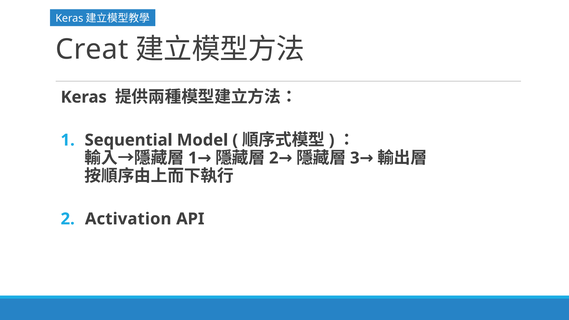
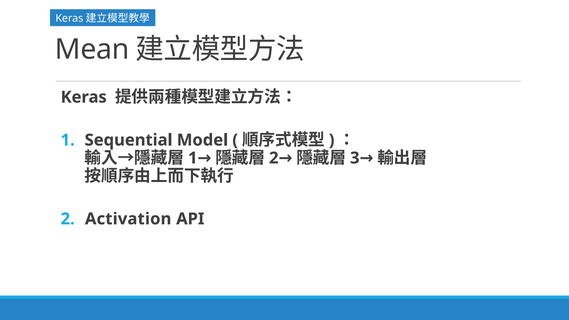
Creat: Creat -> Mean
